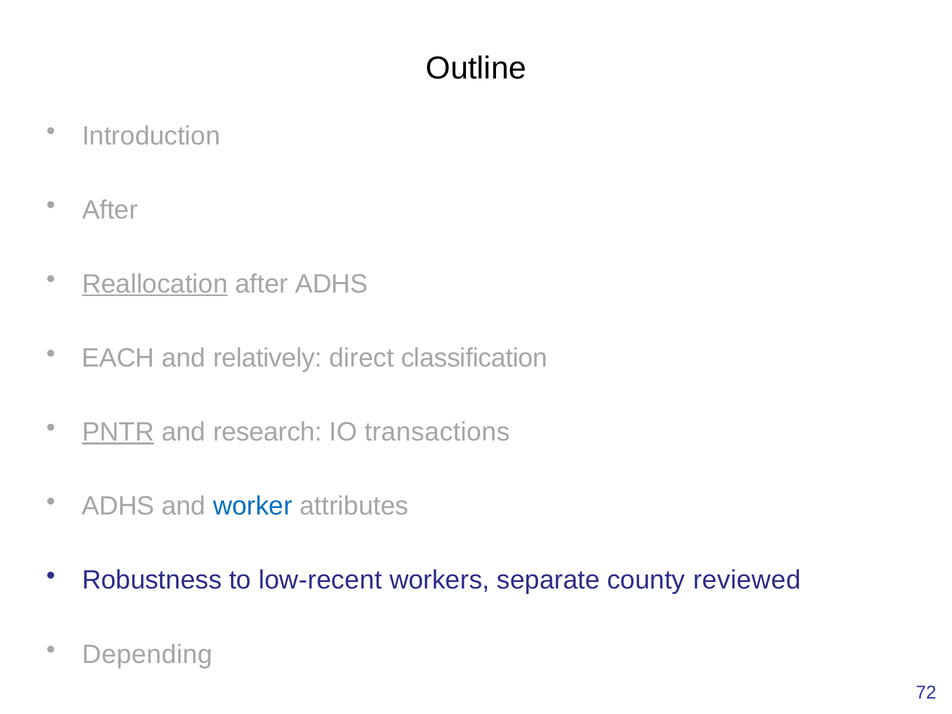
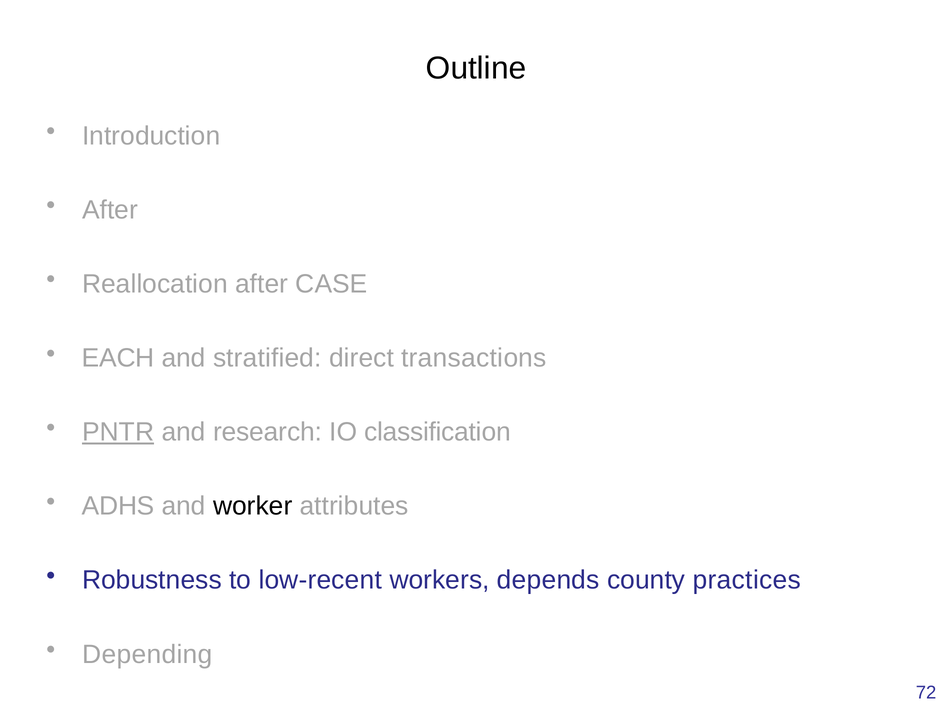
Reallocation underline: present -> none
after ADHS: ADHS -> CASE
relatively: relatively -> stratified
classification: classification -> transactions
transactions: transactions -> classification
worker colour: blue -> black
separate: separate -> depends
reviewed: reviewed -> practices
